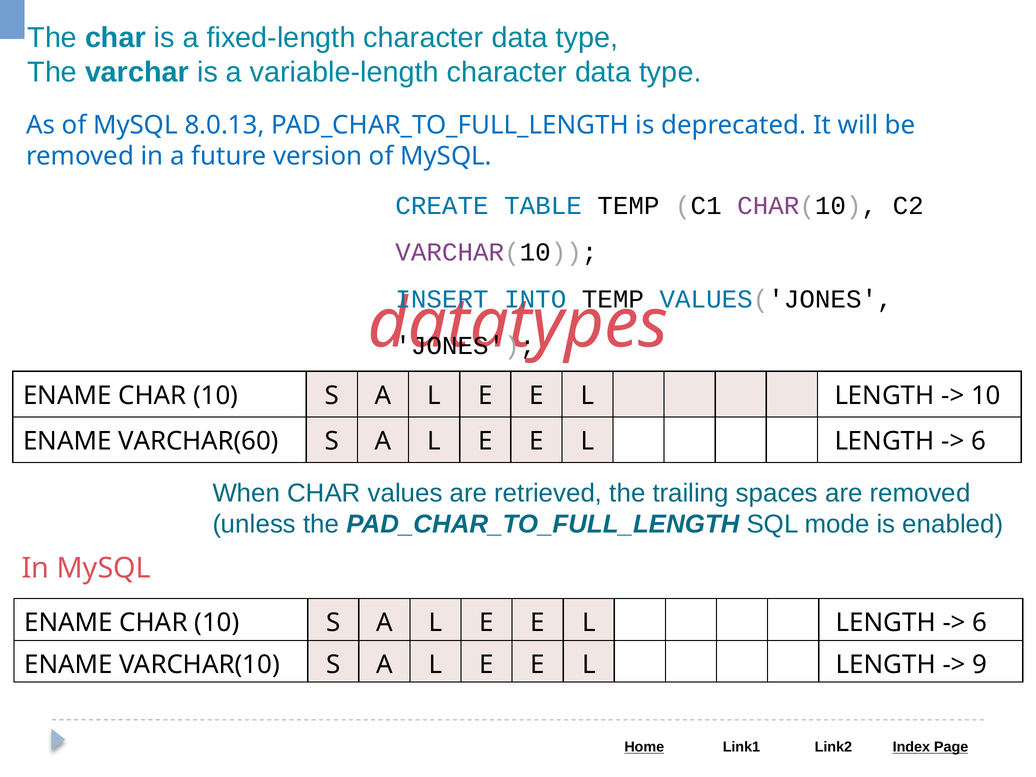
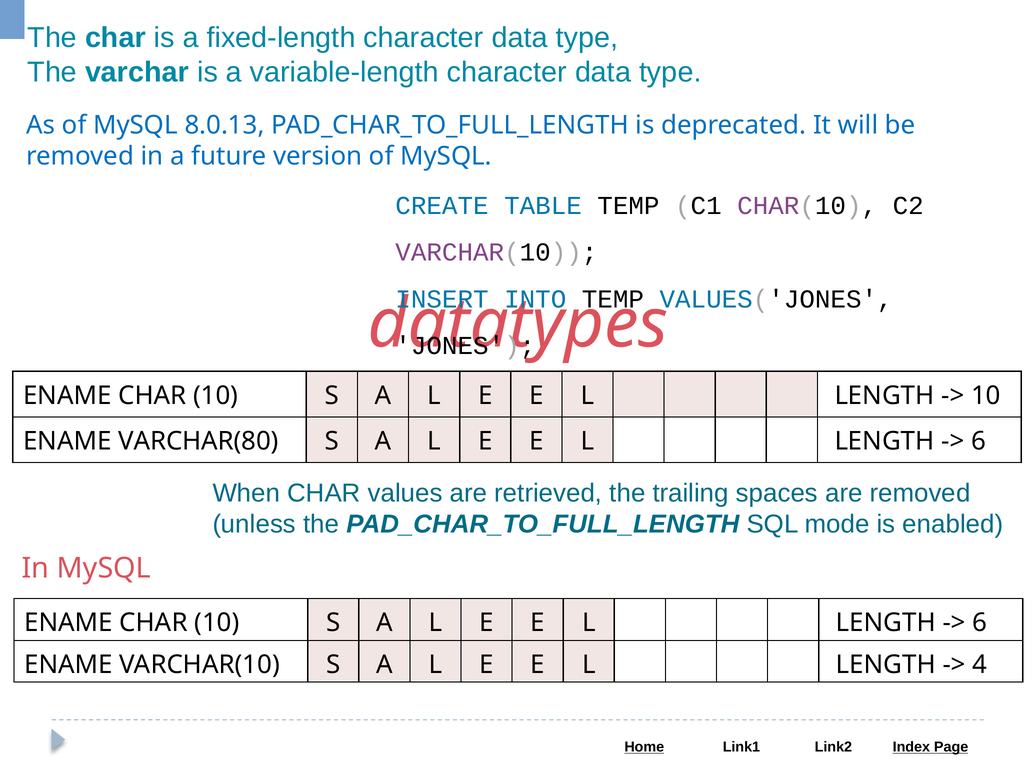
VARCHAR(60: VARCHAR(60 -> VARCHAR(80
9: 9 -> 4
